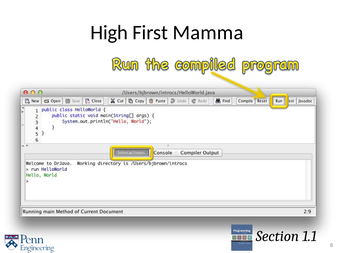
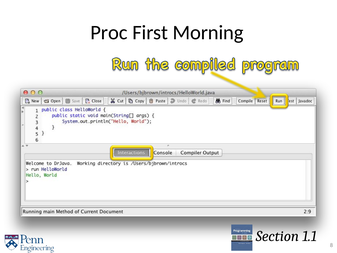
High: High -> Proc
Mamma: Mamma -> Morning
